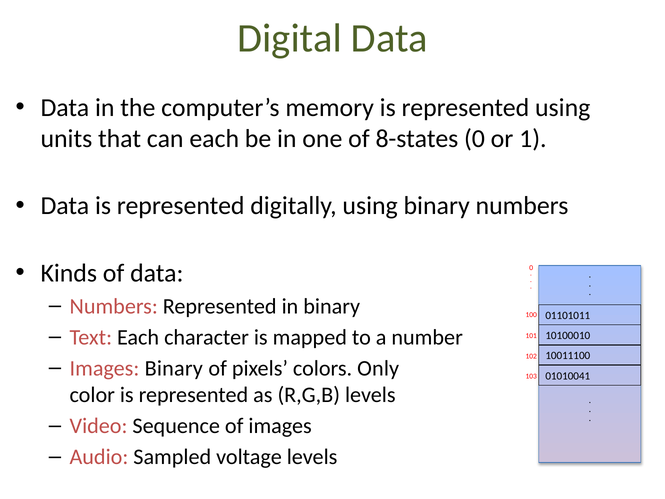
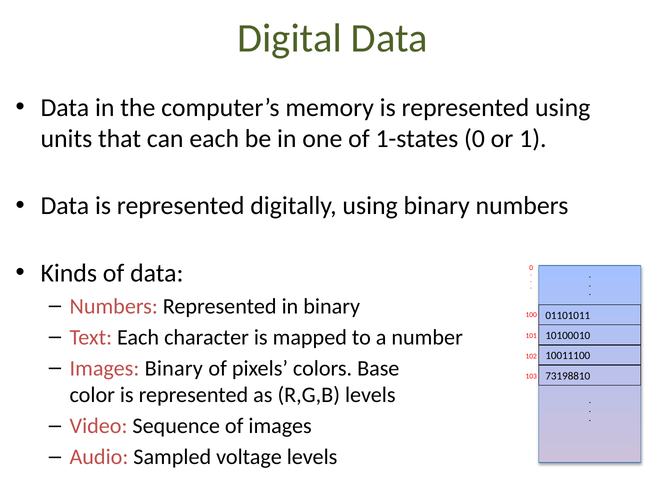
8-states: 8-states -> 1-states
Only: Only -> Base
01010041: 01010041 -> 73198810
